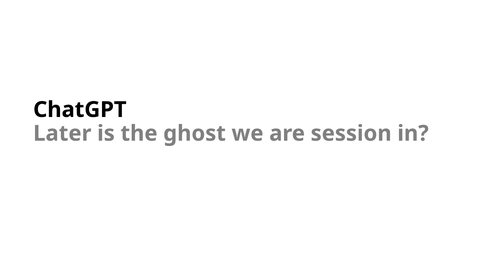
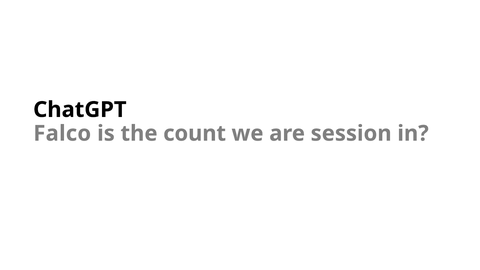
Later: Later -> Falco
ghost: ghost -> count
